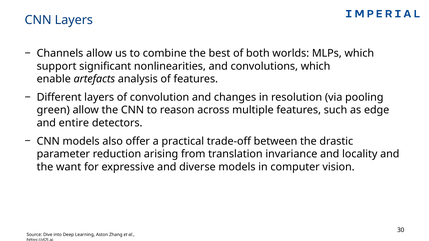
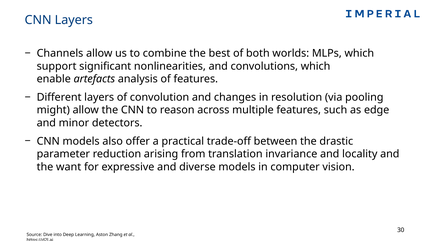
green: green -> might
entire: entire -> minor
